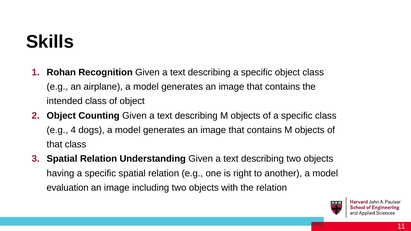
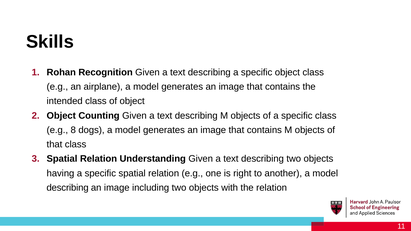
4: 4 -> 8
evaluation at (68, 188): evaluation -> describing
